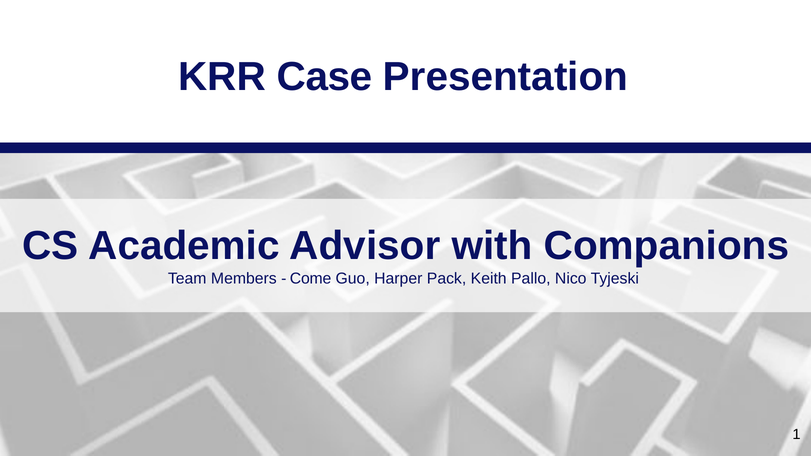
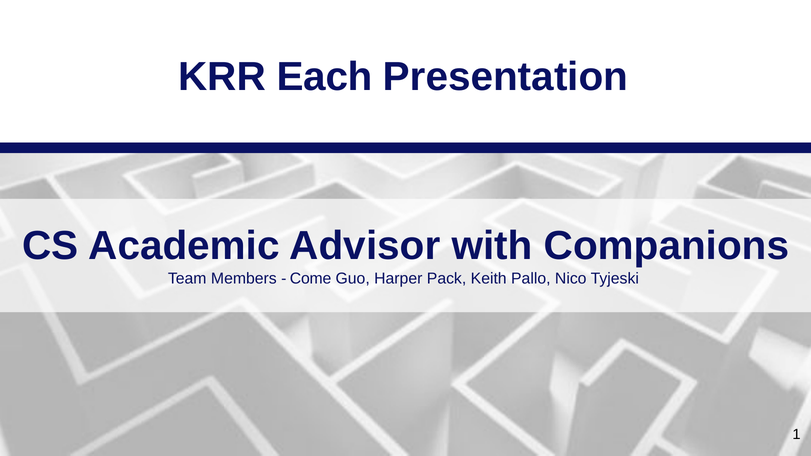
Case: Case -> Each
